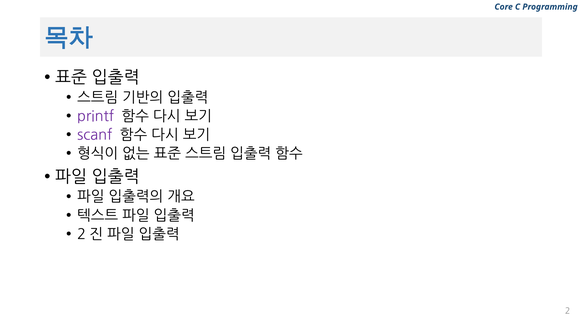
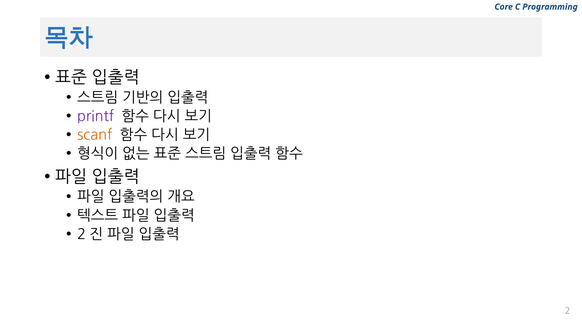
scanf colour: purple -> orange
